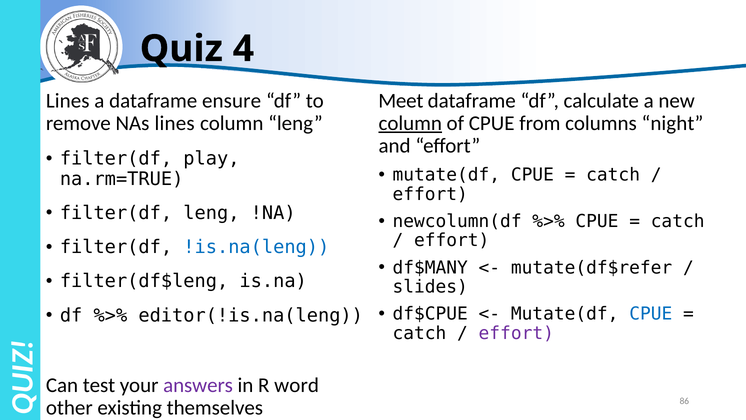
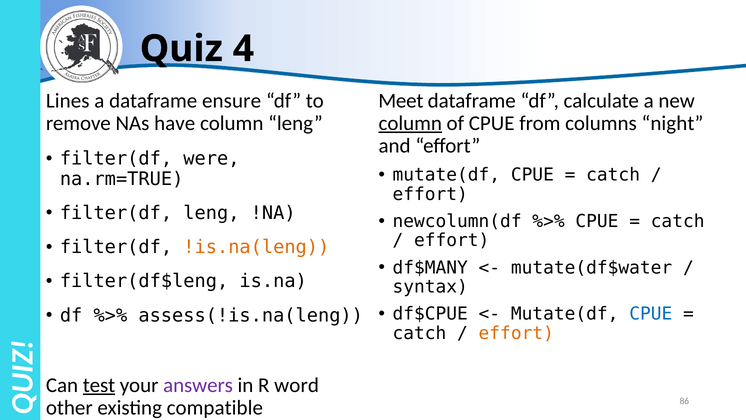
NAs lines: lines -> have
play: play -> were
!is.na(leng colour: blue -> orange
mutate(df$refer: mutate(df$refer -> mutate(df$water
slides: slides -> syntax
editor(!is.na(leng: editor(!is.na(leng -> assess(!is.na(leng
effort at (516, 333) colour: purple -> orange
test underline: none -> present
themselves: themselves -> compatible
